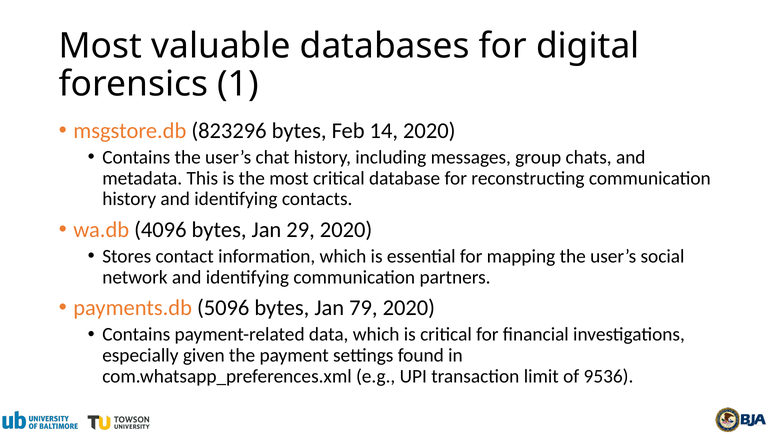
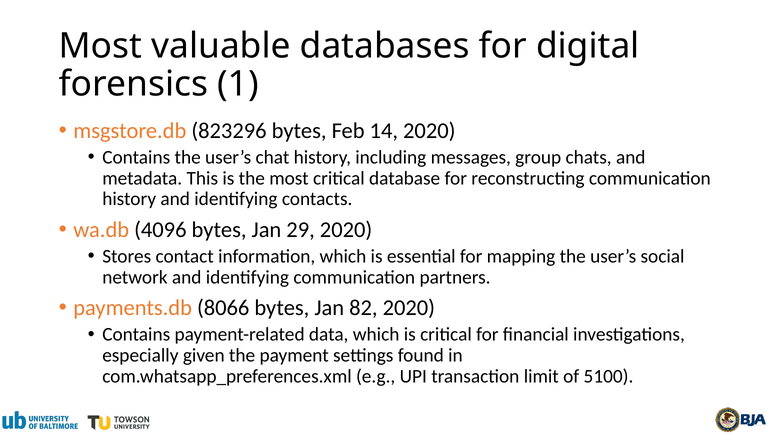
5096: 5096 -> 8066
79: 79 -> 82
9536: 9536 -> 5100
